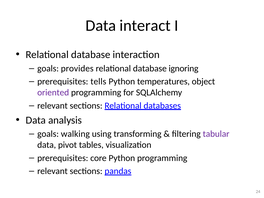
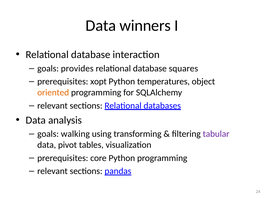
interact: interact -> winners
ignoring: ignoring -> squares
tells: tells -> xopt
oriented colour: purple -> orange
